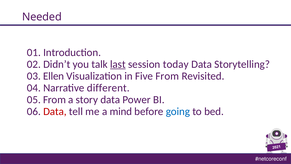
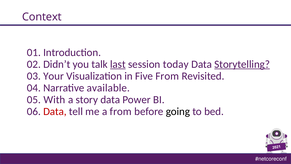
Needed: Needed -> Context
Storytelling underline: none -> present
Ellen: Ellen -> Your
different: different -> available
05 From: From -> With
a mind: mind -> from
going colour: blue -> black
